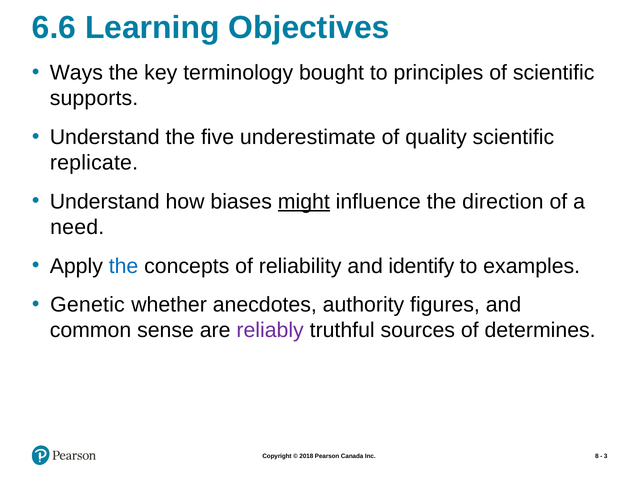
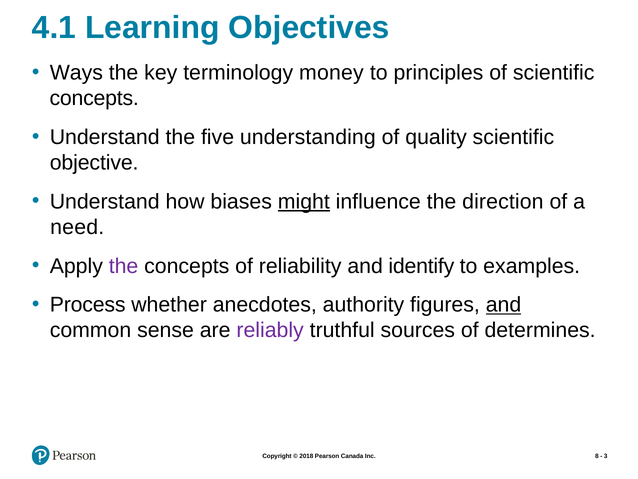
6.6: 6.6 -> 4.1
bought: bought -> money
supports at (94, 98): supports -> concepts
underestimate: underestimate -> understanding
replicate: replicate -> objective
the at (124, 266) colour: blue -> purple
Genetic: Genetic -> Process
and at (504, 305) underline: none -> present
